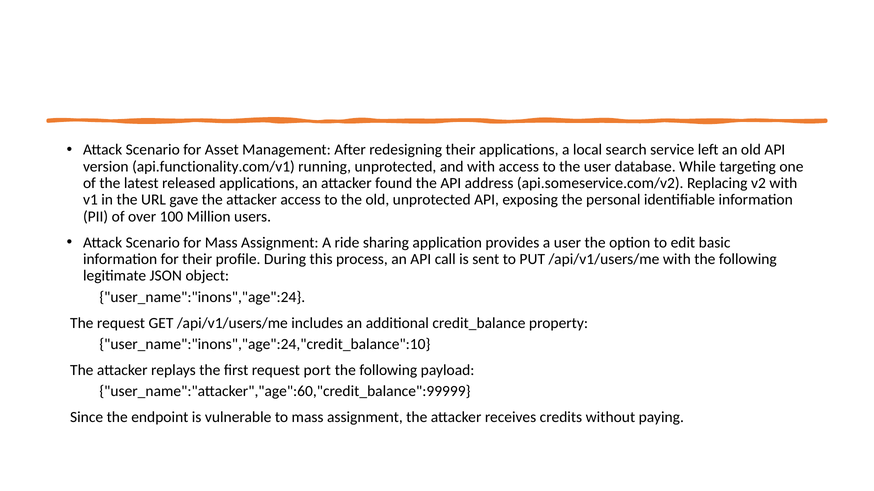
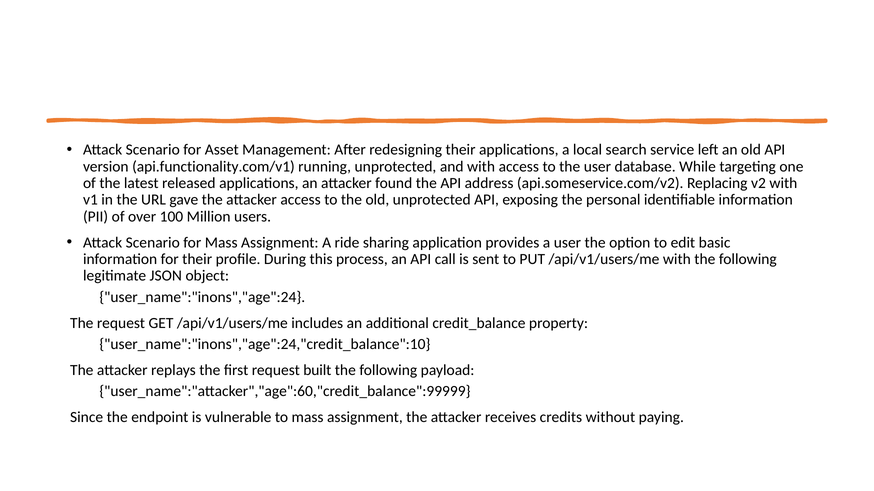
port: port -> built
